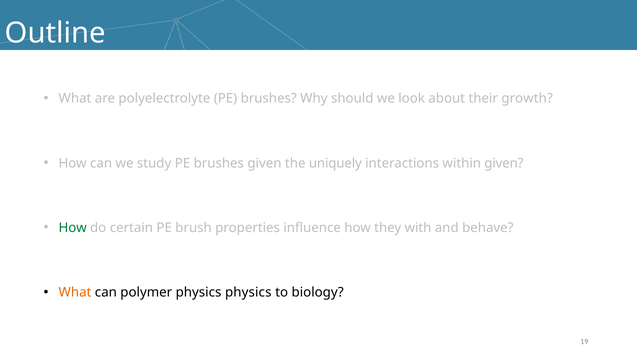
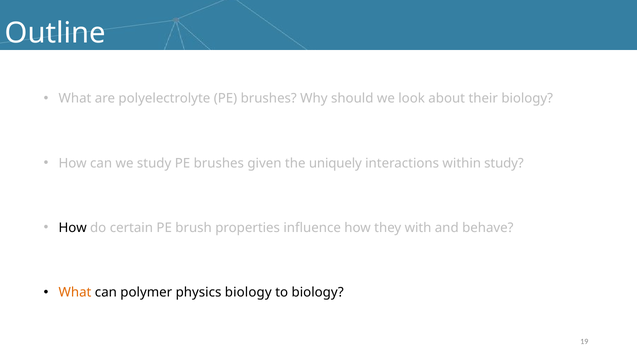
their growth: growth -> biology
within given: given -> study
How at (73, 228) colour: green -> black
physics physics: physics -> biology
